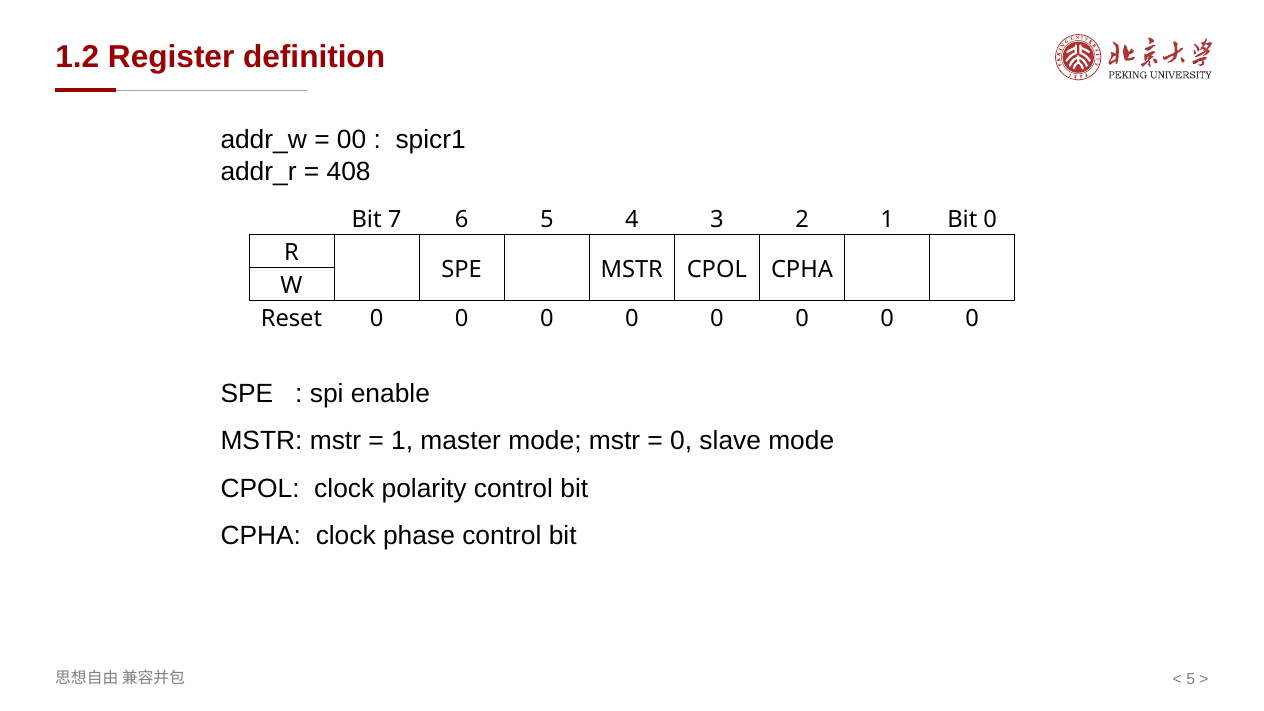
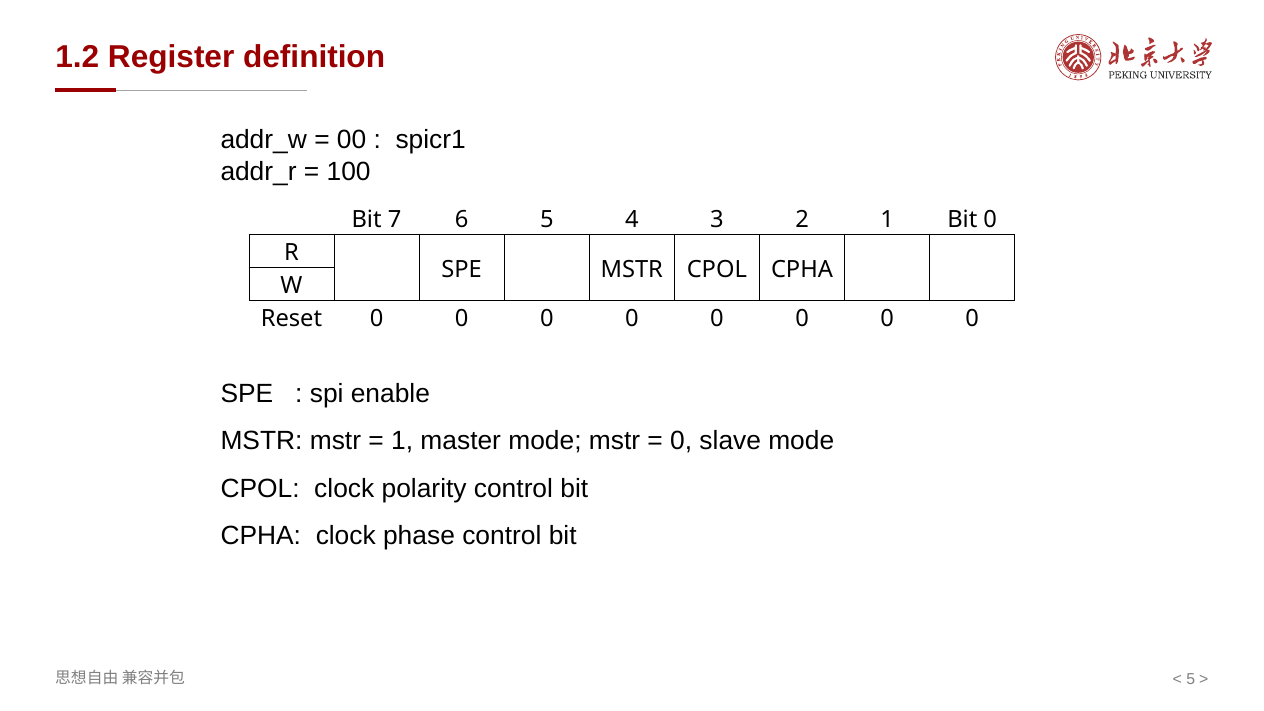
408: 408 -> 100
